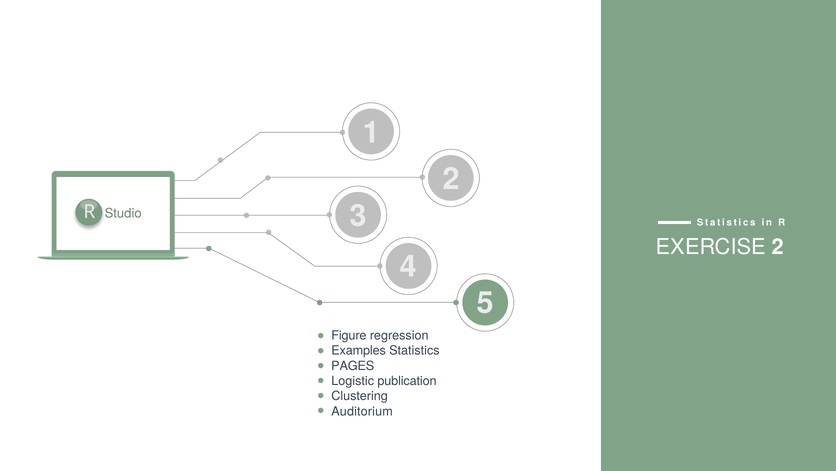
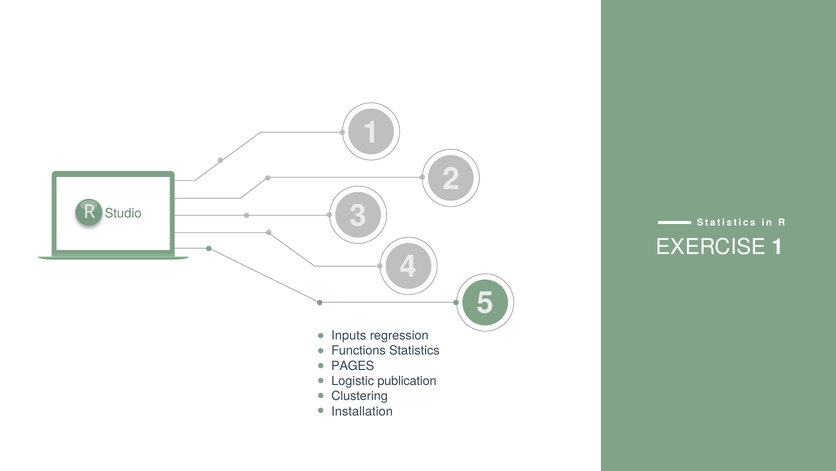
EXERCISE 2: 2 -> 1
Figure: Figure -> Inputs
Examples: Examples -> Functions
Auditorium: Auditorium -> Installation
